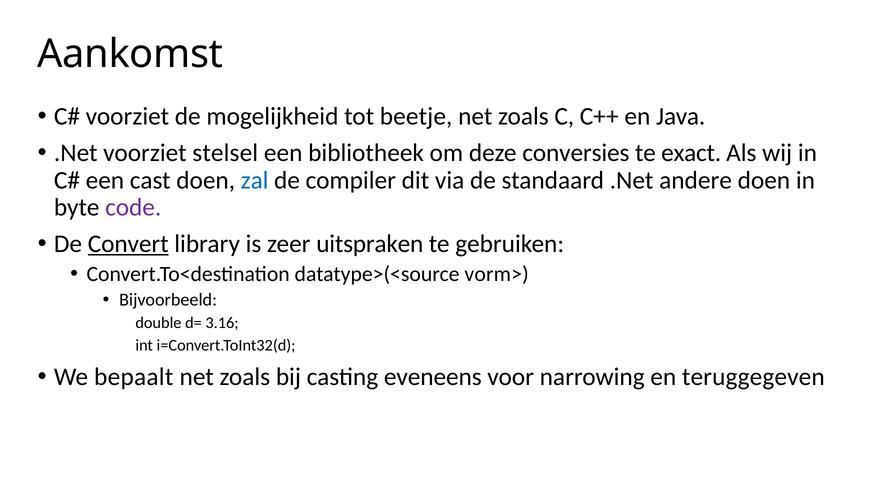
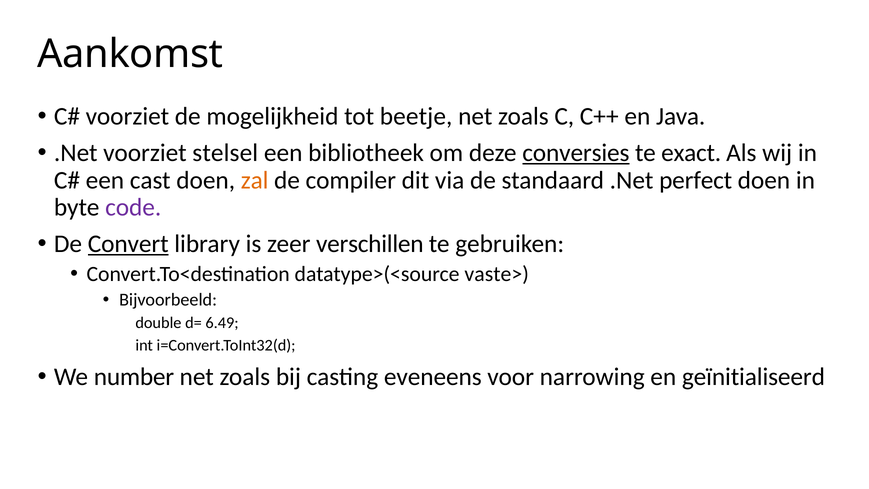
conversies underline: none -> present
zal colour: blue -> orange
andere: andere -> perfect
uitspraken: uitspraken -> verschillen
vorm>: vorm> -> vaste>
3.16: 3.16 -> 6.49
bepaalt: bepaalt -> number
teruggegeven: teruggegeven -> geïnitialiseerd
